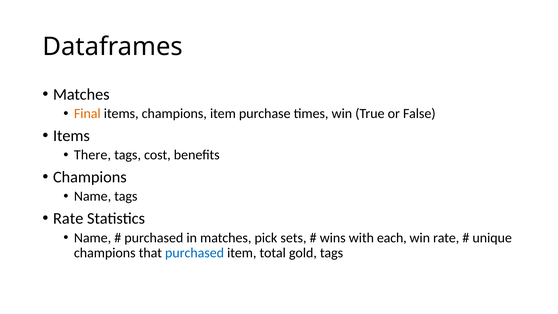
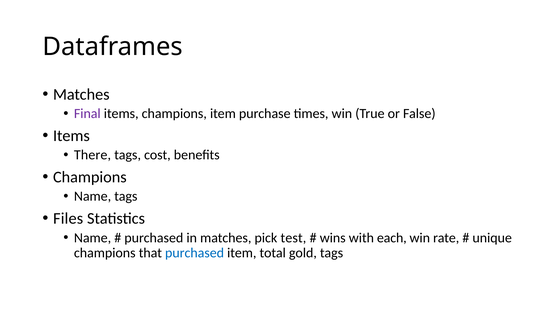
Final colour: orange -> purple
Rate at (68, 218): Rate -> Files
sets: sets -> test
